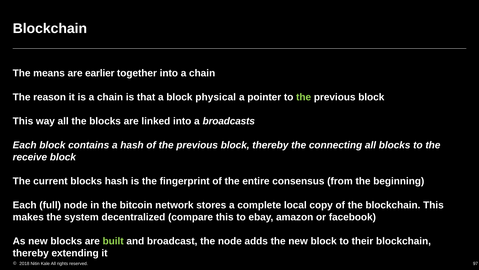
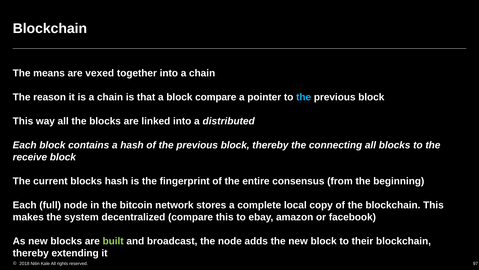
earlier: earlier -> vexed
block physical: physical -> compare
the at (304, 97) colour: light green -> light blue
broadcasts: broadcasts -> distributed
